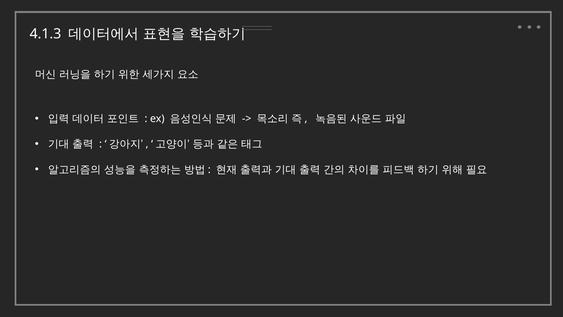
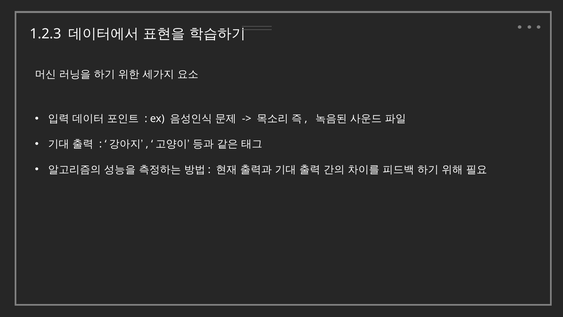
4.1.3: 4.1.3 -> 1.2.3
